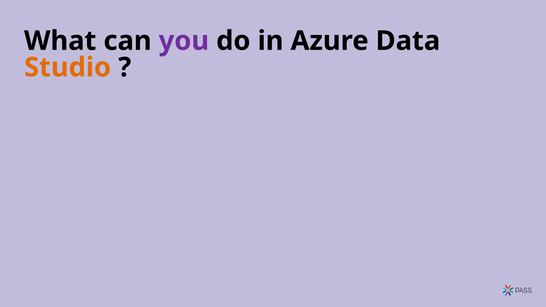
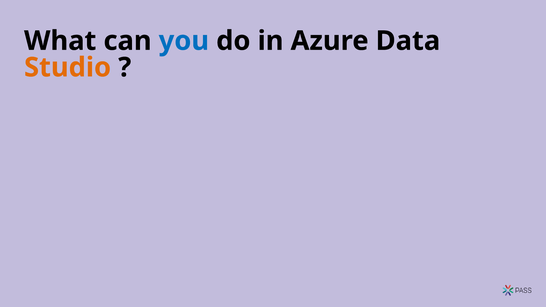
you colour: purple -> blue
